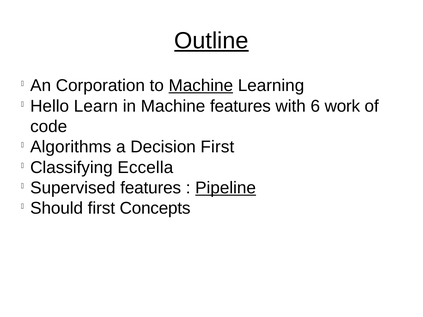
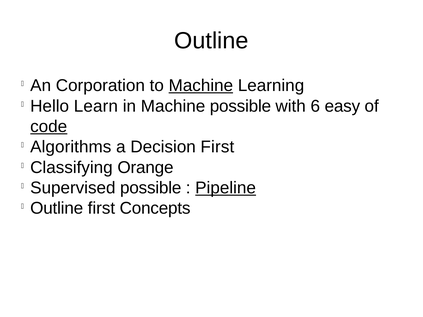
Outline at (211, 41) underline: present -> none
Machine features: features -> possible
work: work -> easy
code underline: none -> present
Eccella: Eccella -> Orange
Supervised features: features -> possible
Should at (57, 208): Should -> Outline
